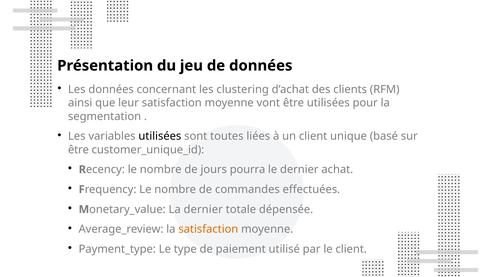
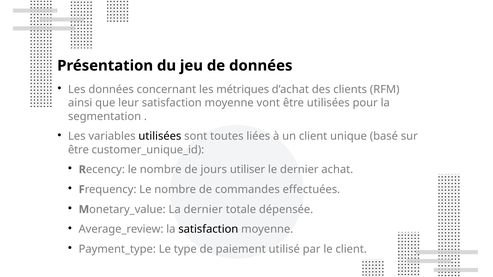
clustering: clustering -> métriques
pourra: pourra -> utiliser
satisfaction at (208, 230) colour: orange -> black
